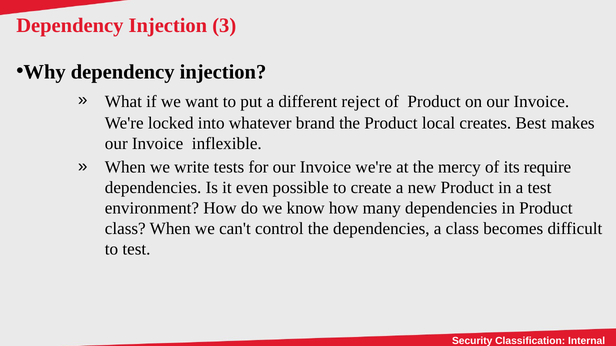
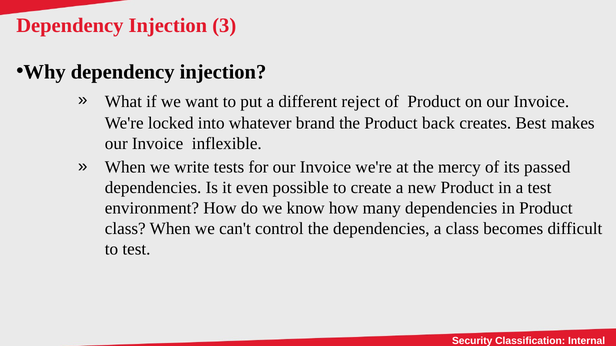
local: local -> back
require: require -> passed
